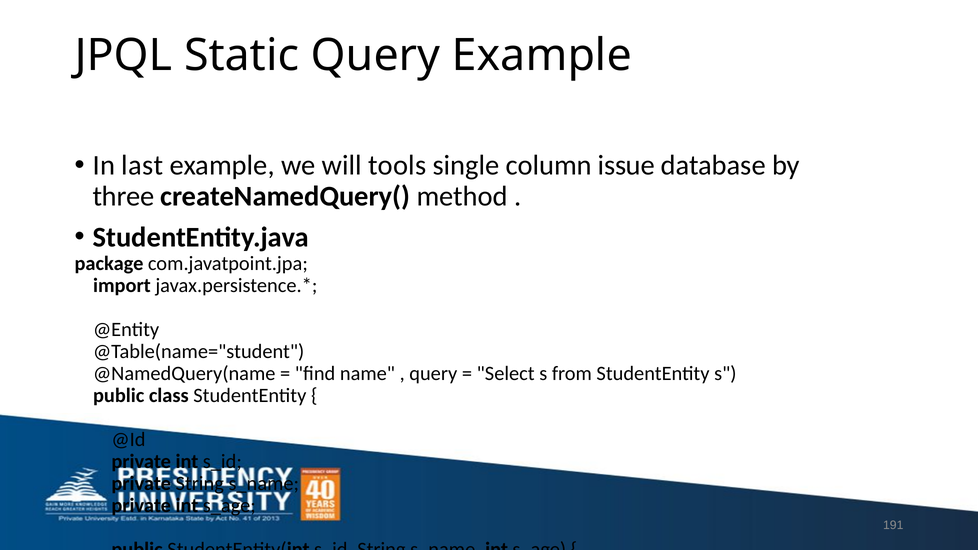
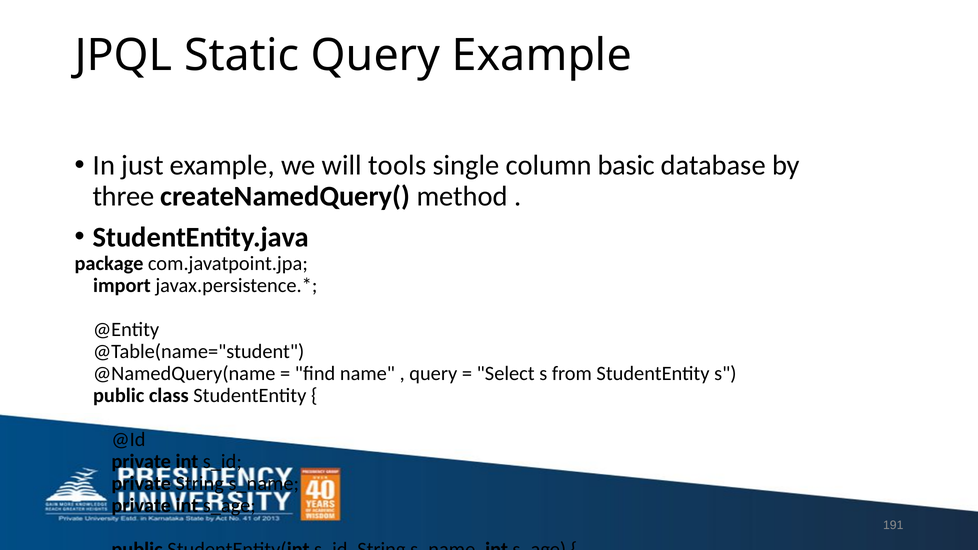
last: last -> just
issue: issue -> basic
